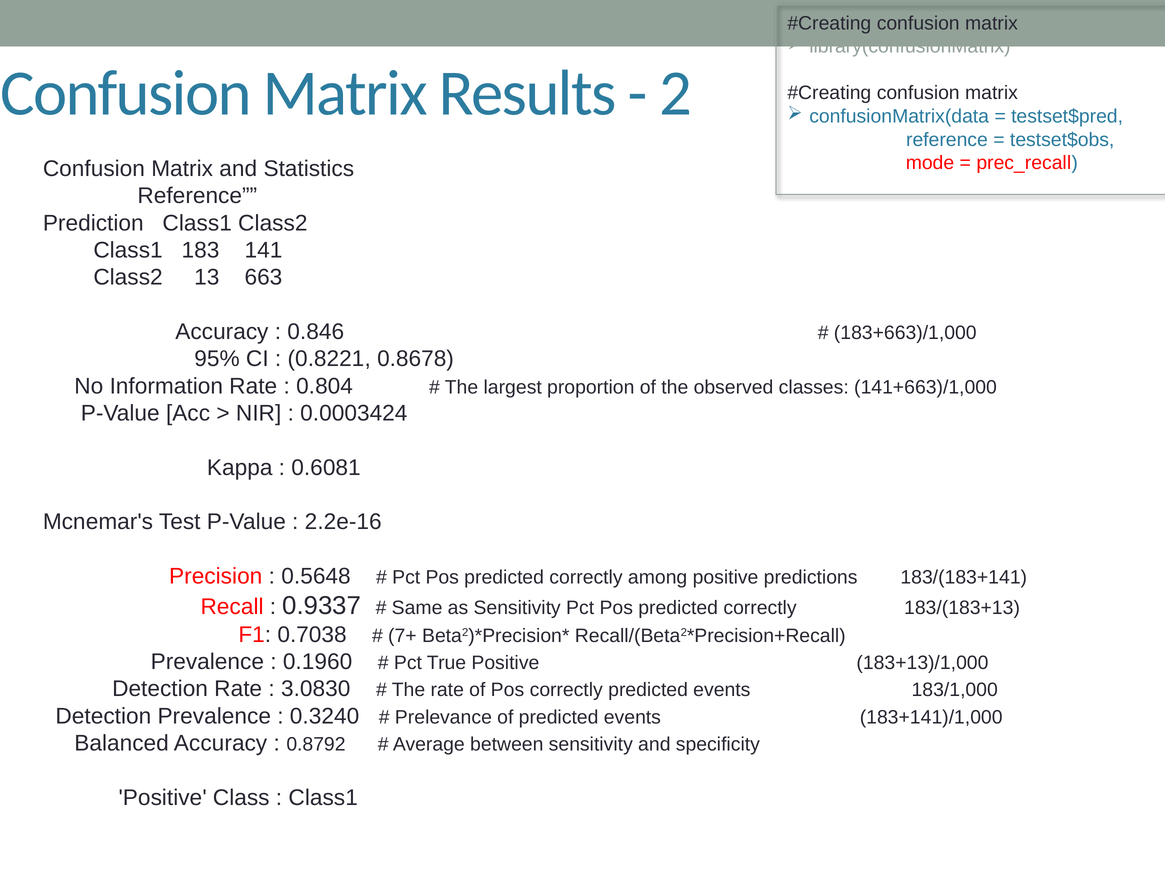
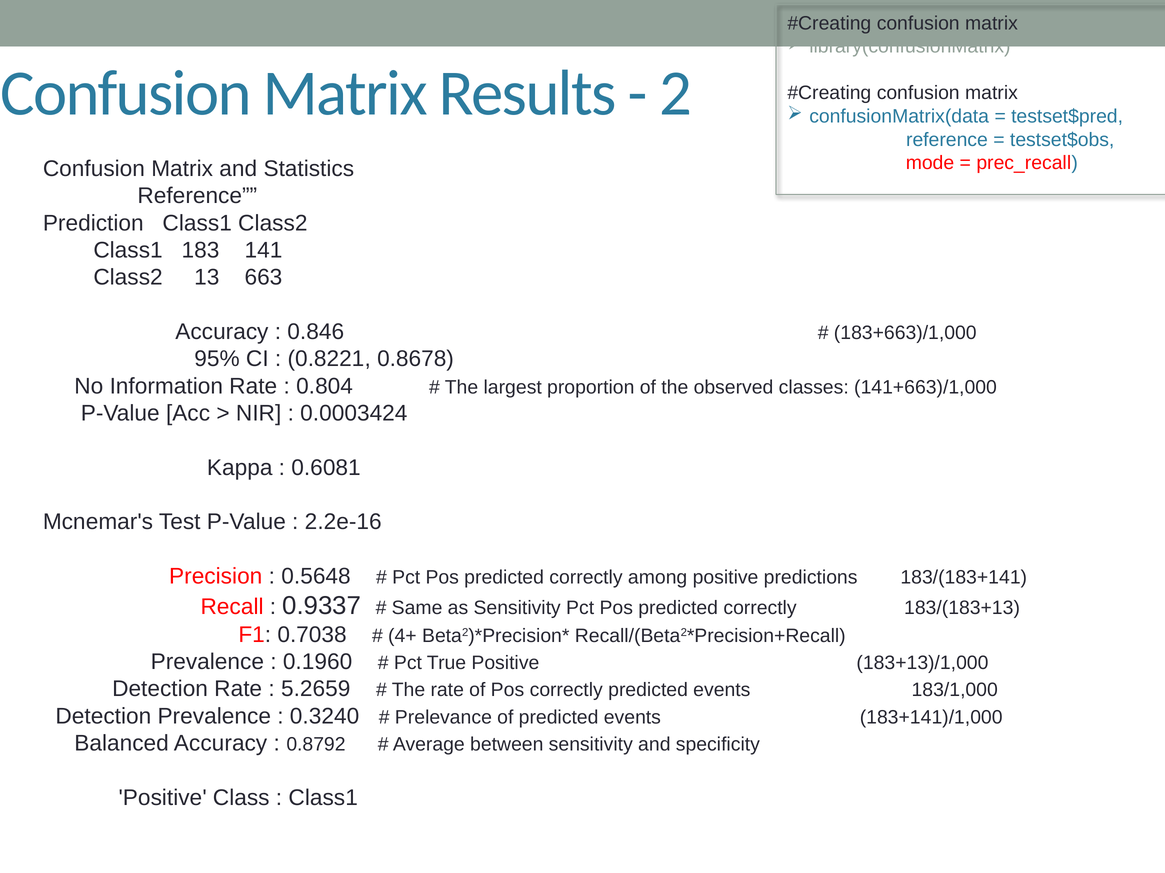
7+: 7+ -> 4+
3.0830: 3.0830 -> 5.2659
